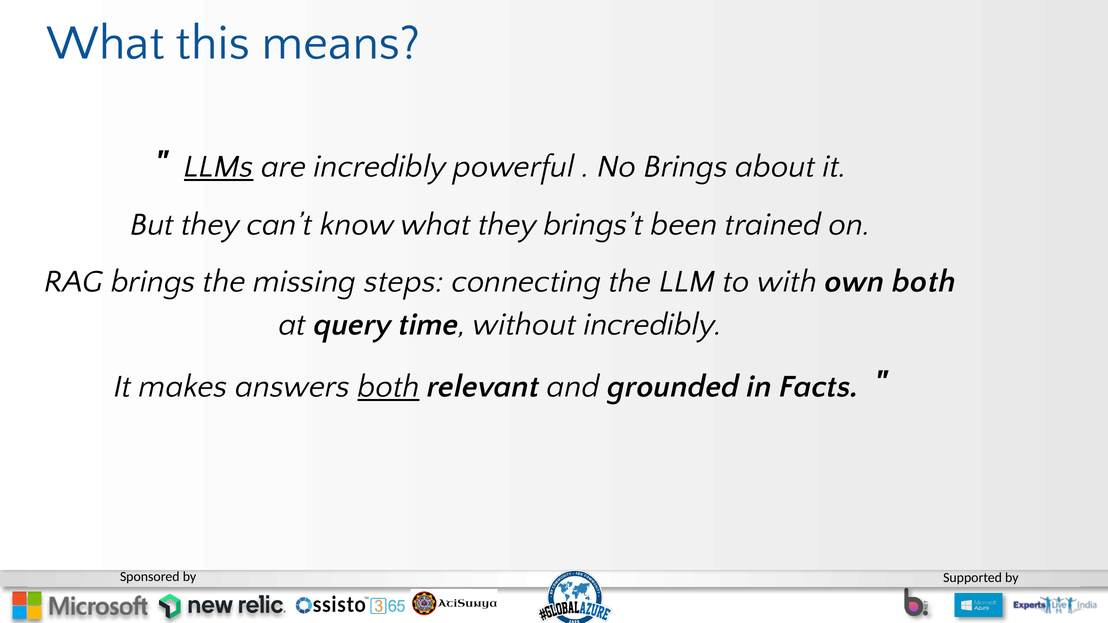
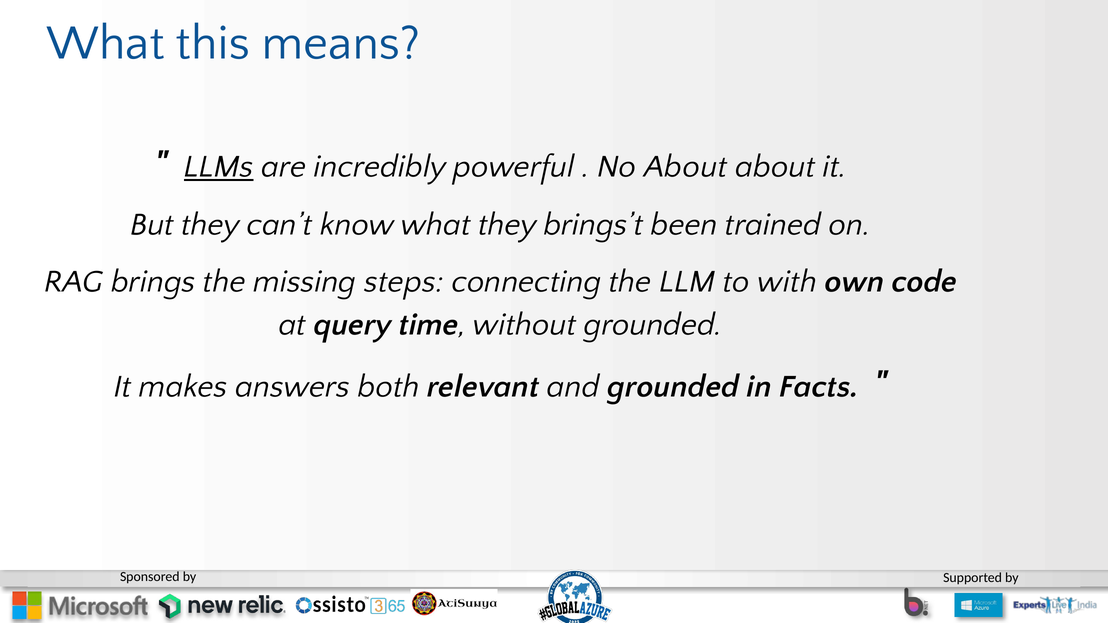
No Brings: Brings -> About
own both: both -> code
without incredibly: incredibly -> grounded
both at (389, 387) underline: present -> none
